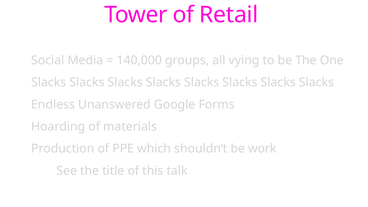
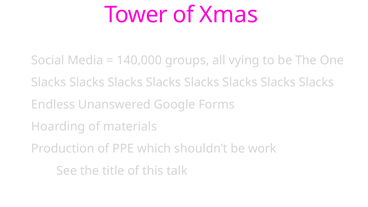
Retail: Retail -> Xmas
